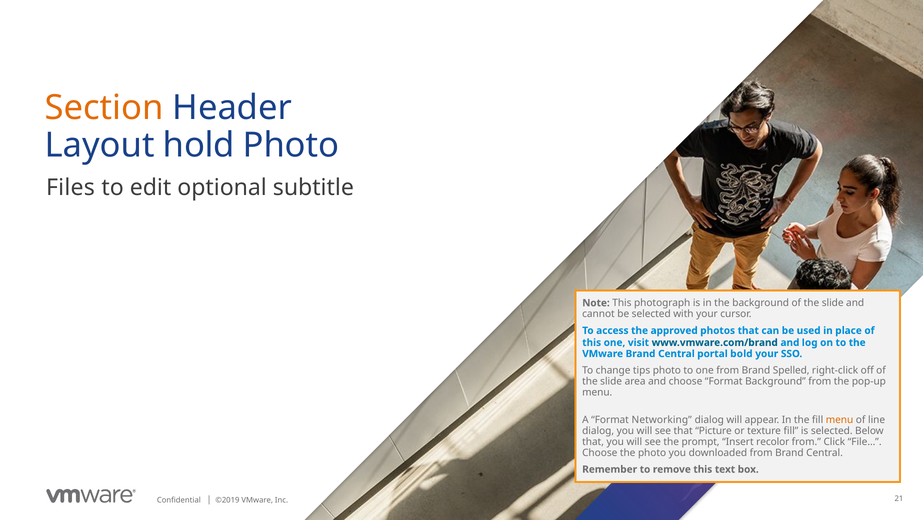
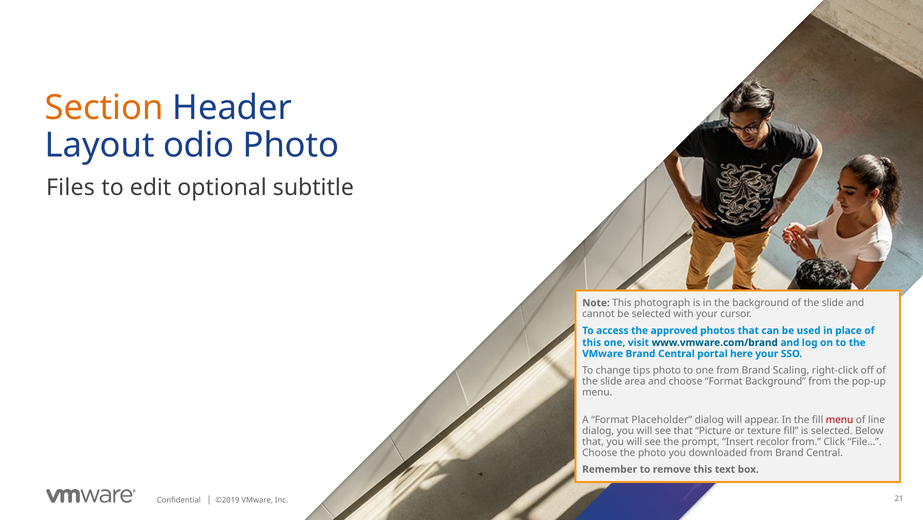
hold: hold -> odio
bold: bold -> here
Spelled: Spelled -> Scaling
Networking: Networking -> Placeholder
menu at (840, 419) colour: orange -> red
